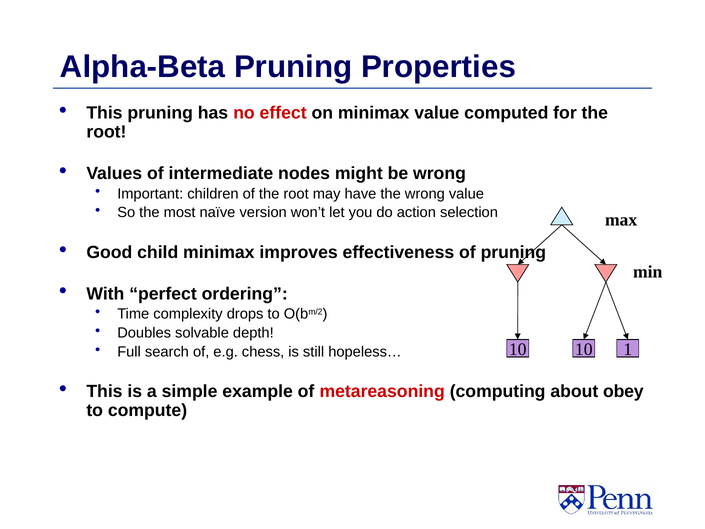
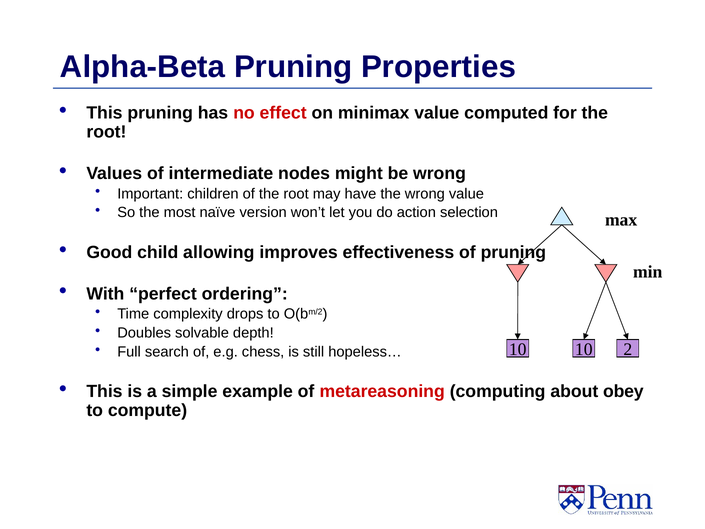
child minimax: minimax -> allowing
1: 1 -> 2
